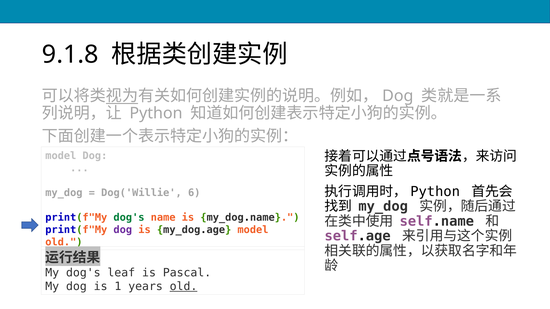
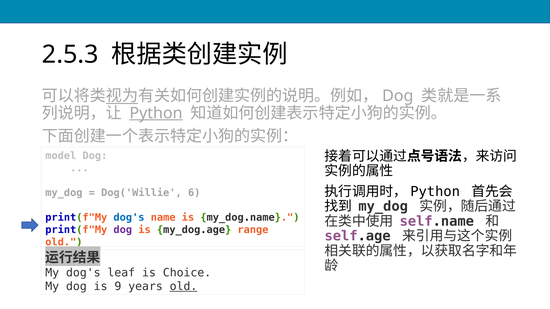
9.1.8: 9.1.8 -> 2.5.3
Python underline: none -> present
dog's at (129, 218) colour: green -> blue
my_dog.age model: model -> range
Pascal: Pascal -> Choice
1: 1 -> 9
